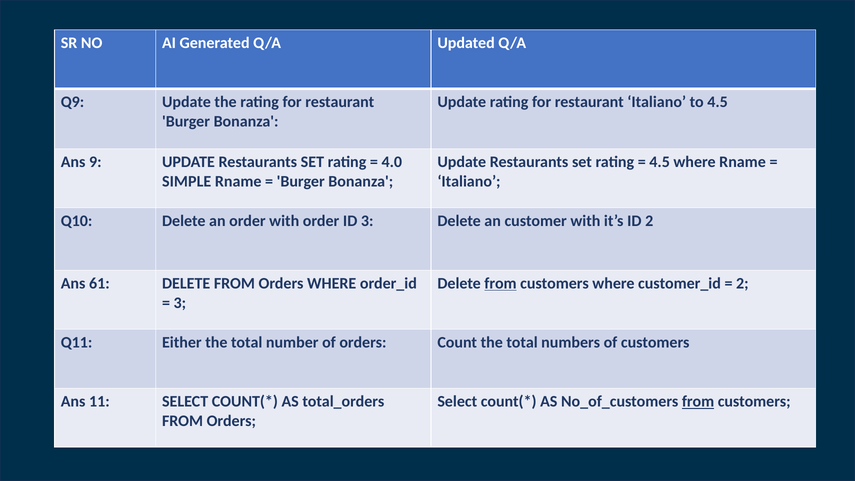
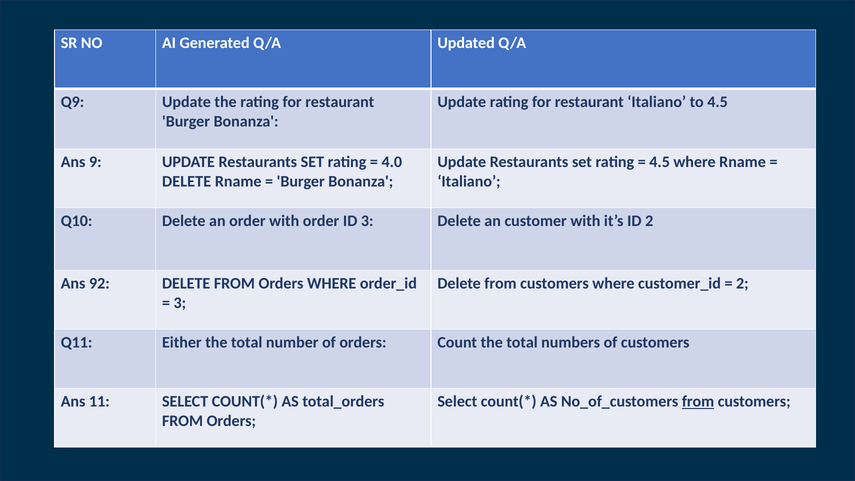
SIMPLE at (187, 181): SIMPLE -> DELETE
61: 61 -> 92
from at (501, 283) underline: present -> none
